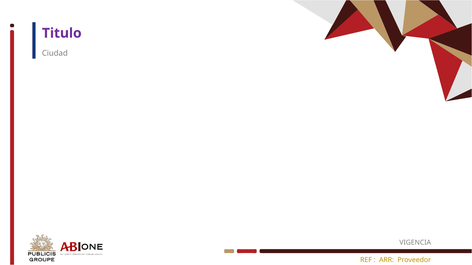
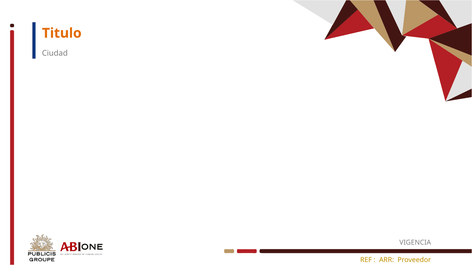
Titulo colour: purple -> orange
